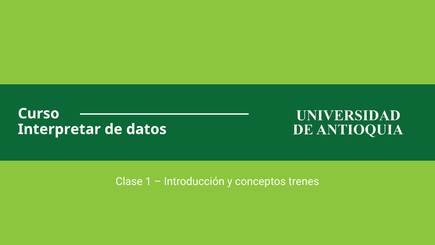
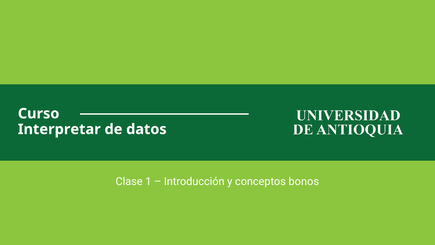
trenes: trenes -> bonos
